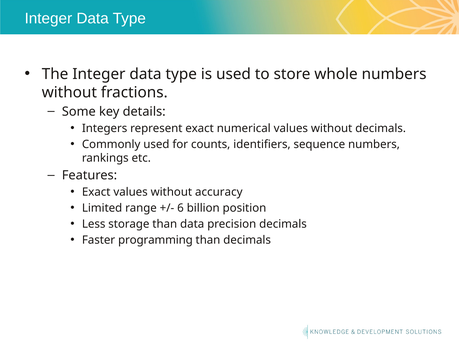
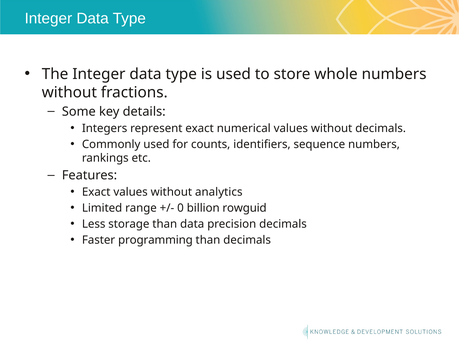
accuracy: accuracy -> analytics
6: 6 -> 0
position: position -> rowguid
